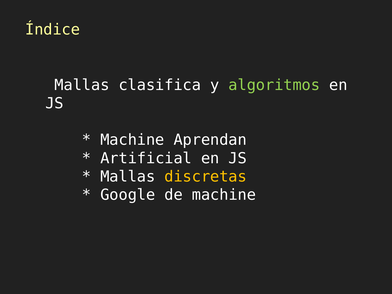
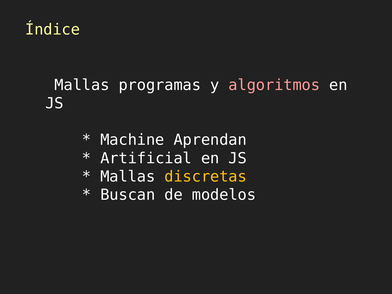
clasifica: clasifica -> programas
algoritmos colour: light green -> pink
Google: Google -> Buscan
de machine: machine -> modelos
